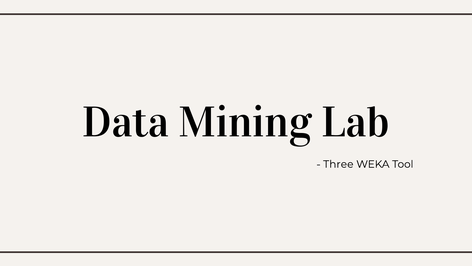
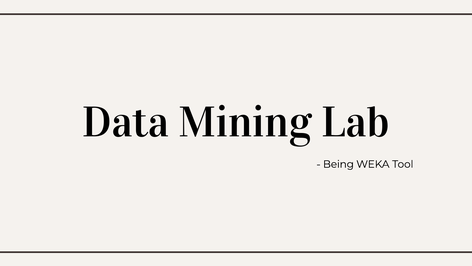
Three: Three -> Being
